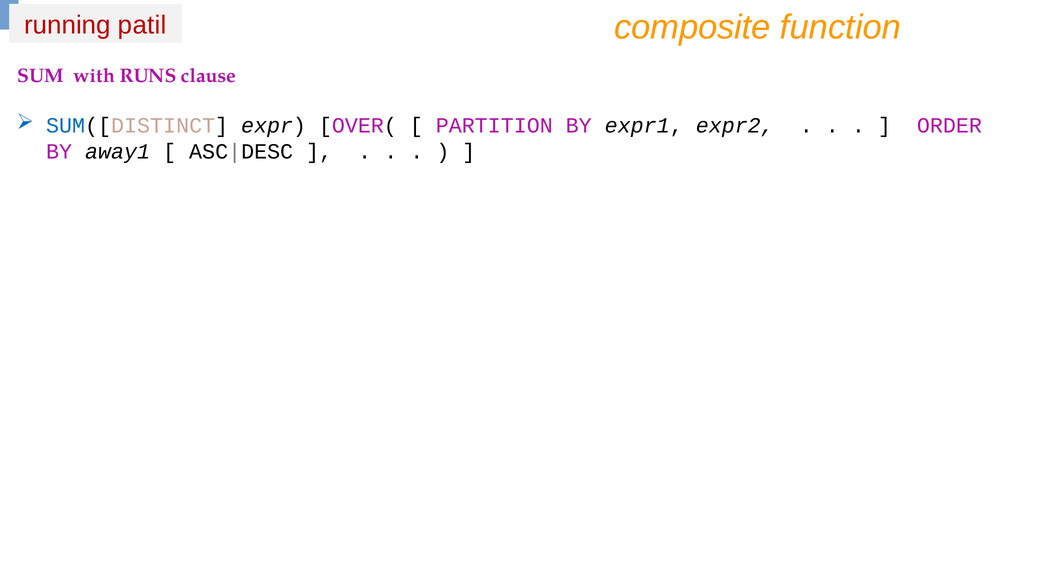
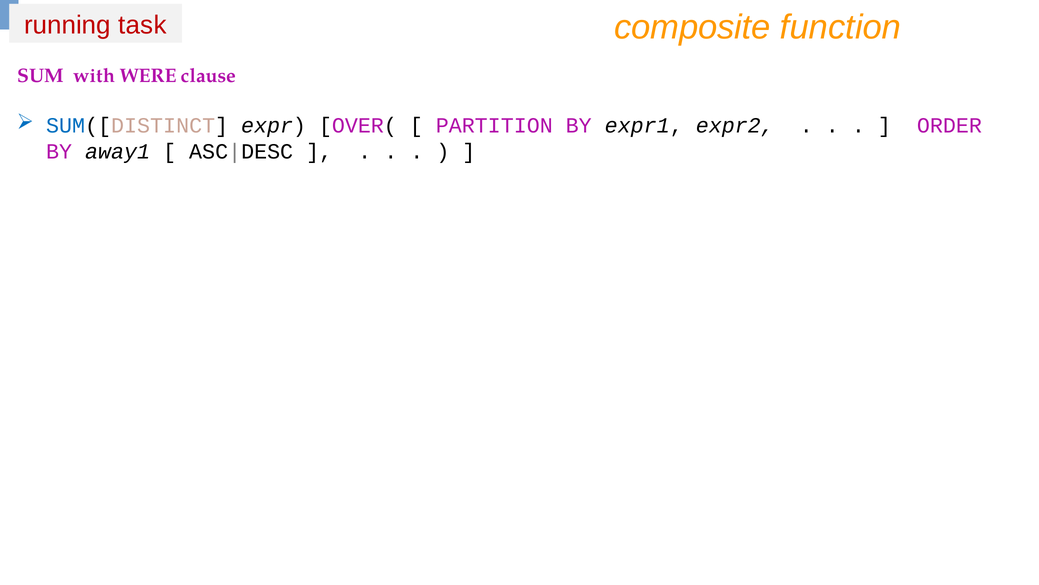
patil: patil -> task
RUNS: RUNS -> WERE
